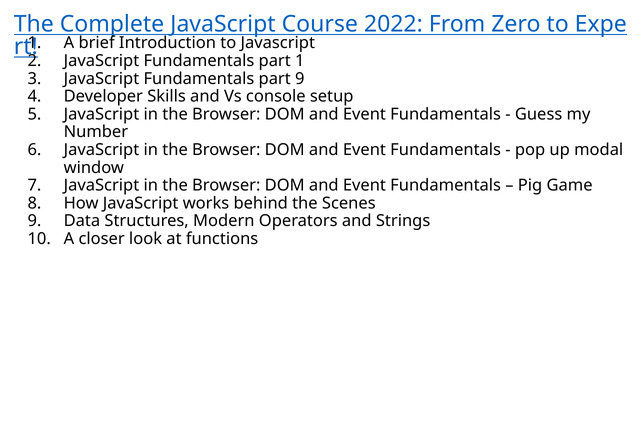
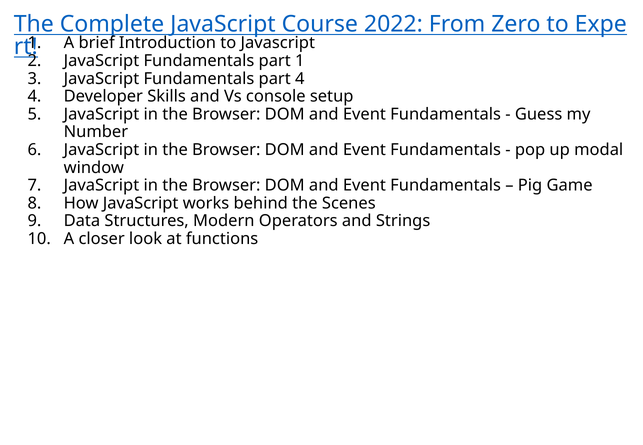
part 9: 9 -> 4
